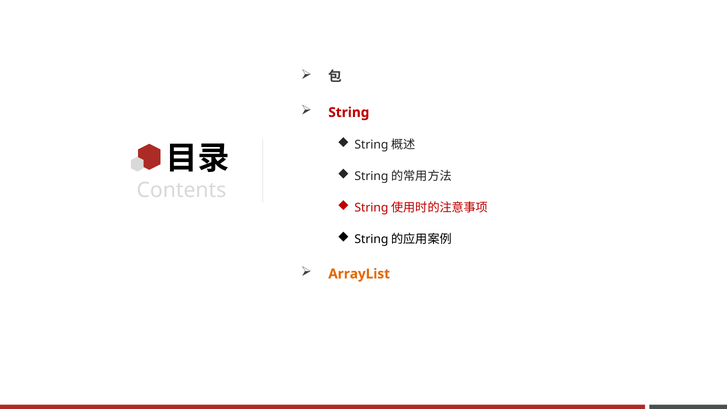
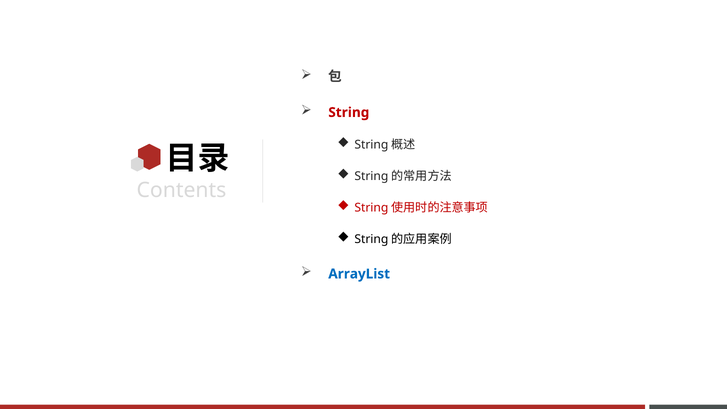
ArrayList colour: orange -> blue
